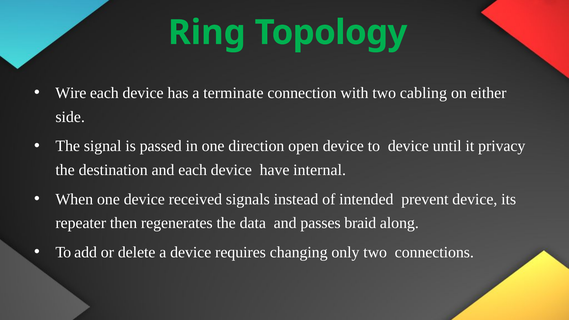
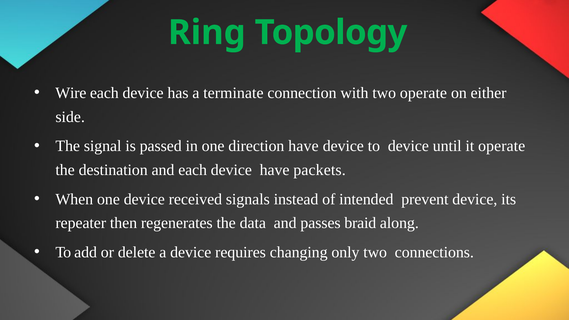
two cabling: cabling -> operate
direction open: open -> have
it privacy: privacy -> operate
internal: internal -> packets
